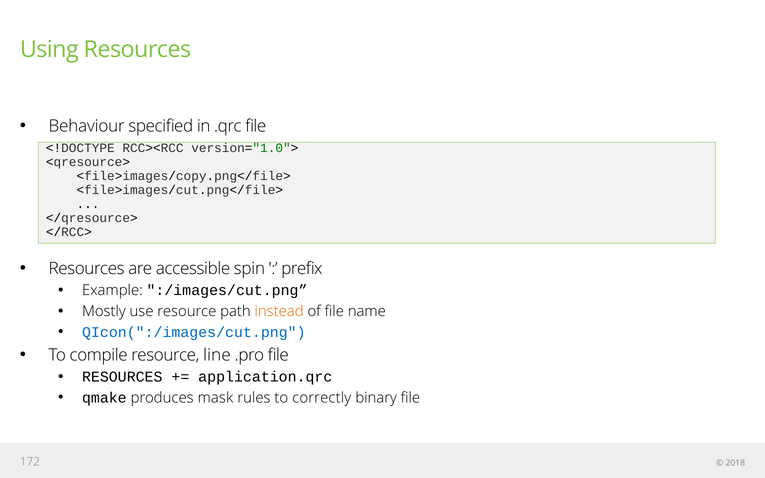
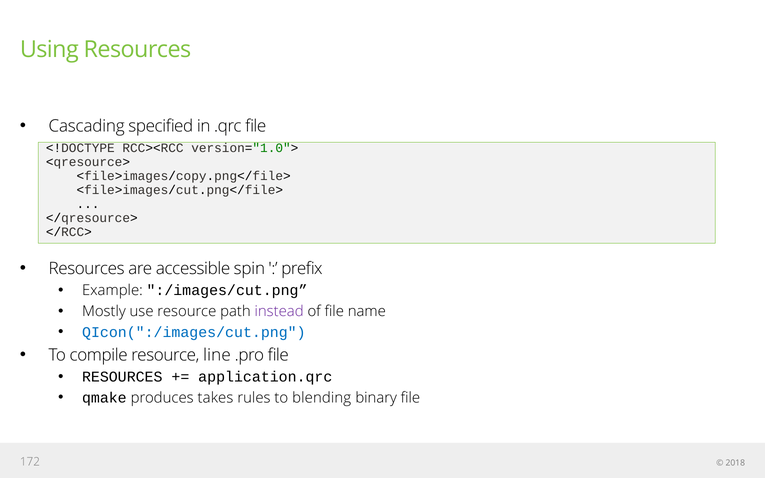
Behaviour: Behaviour -> Cascading
instead colour: orange -> purple
mask: mask -> takes
correctly: correctly -> blending
